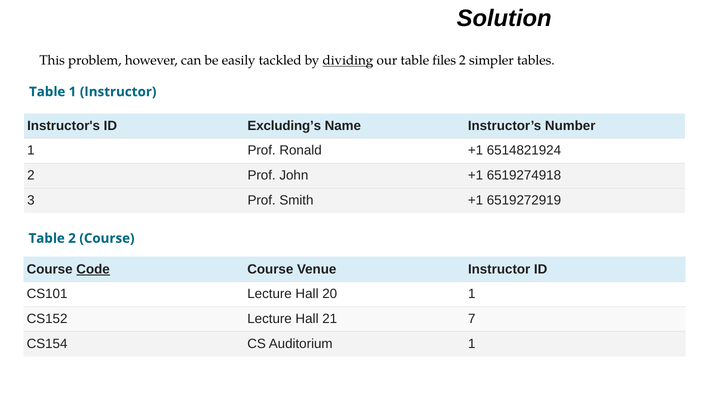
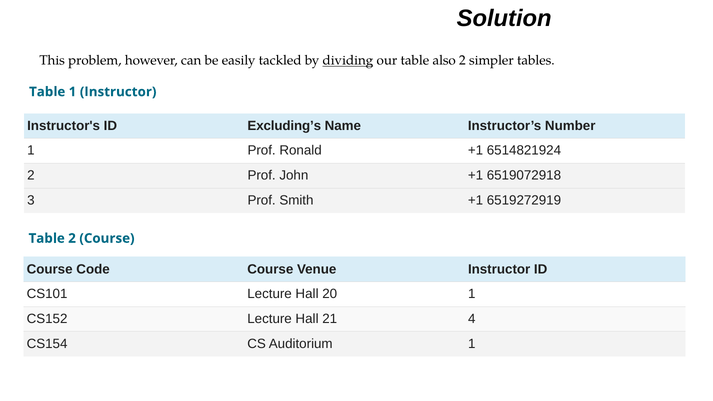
files: files -> also
6519274918: 6519274918 -> 6519072918
Code underline: present -> none
7: 7 -> 4
